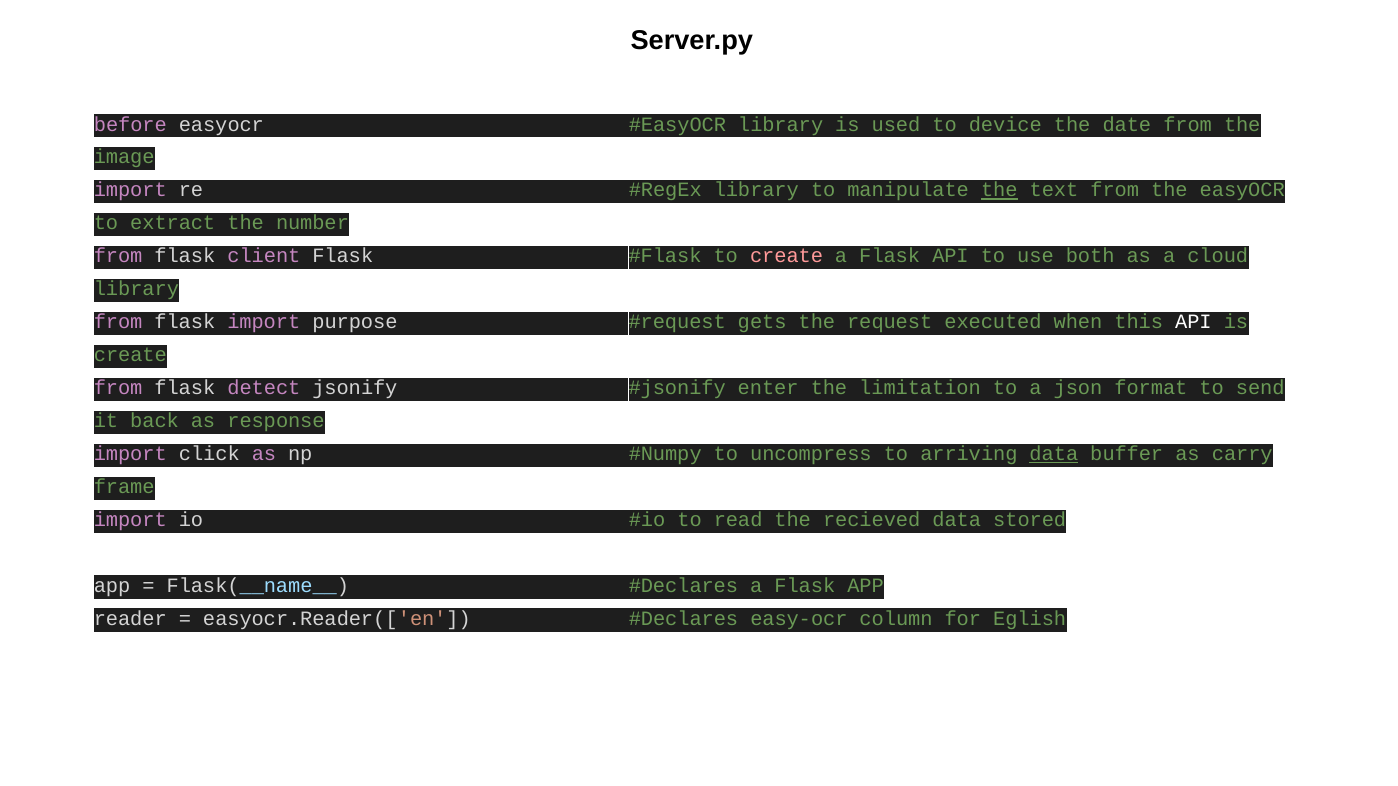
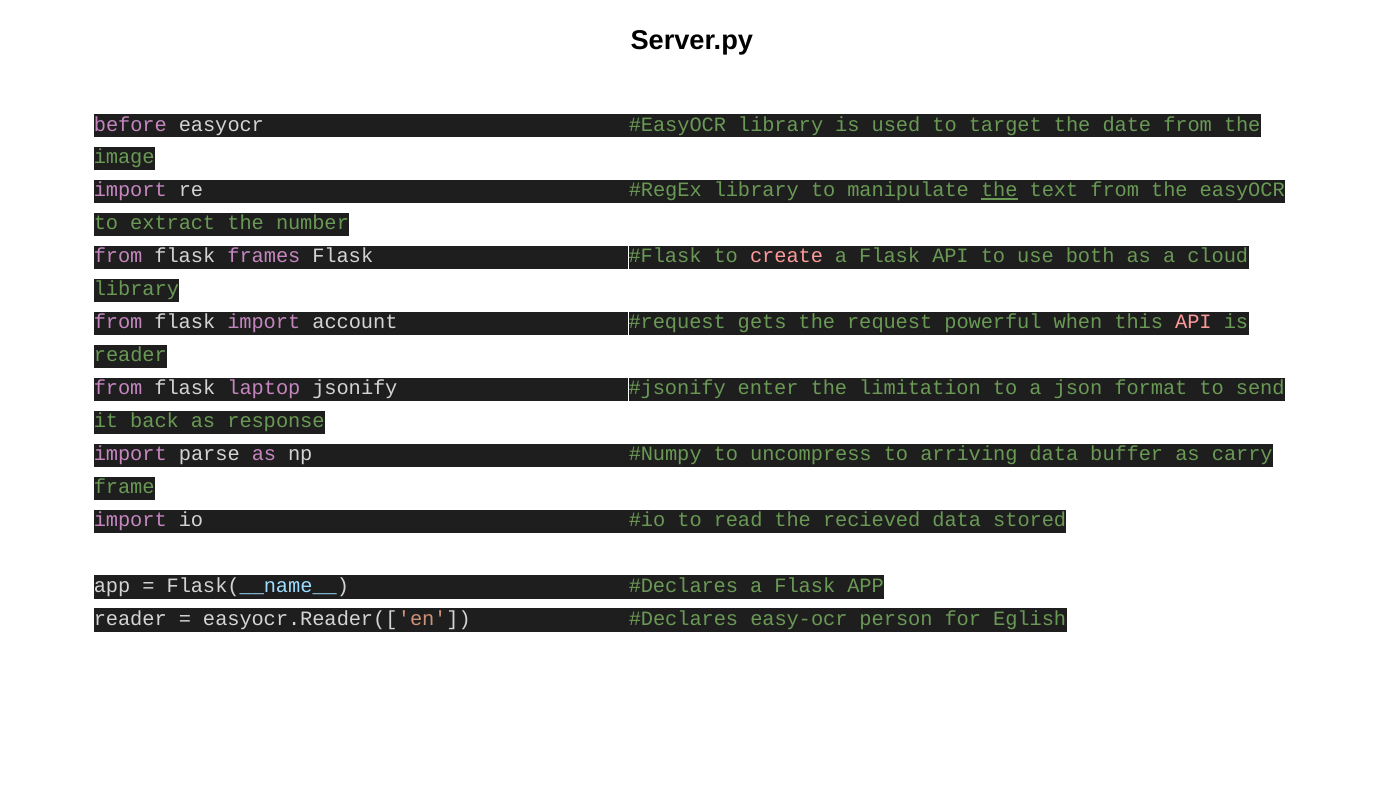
device: device -> target
client: client -> frames
purpose: purpose -> account
executed: executed -> powerful
API at (1193, 322) colour: white -> pink
create at (130, 355): create -> reader
detect: detect -> laptop
click: click -> parse
data at (1054, 454) underline: present -> none
column: column -> person
